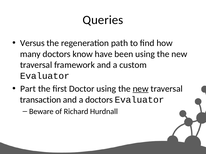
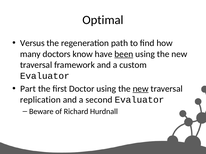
Queries: Queries -> Optimal
been underline: none -> present
transaction: transaction -> replication
a doctors: doctors -> second
